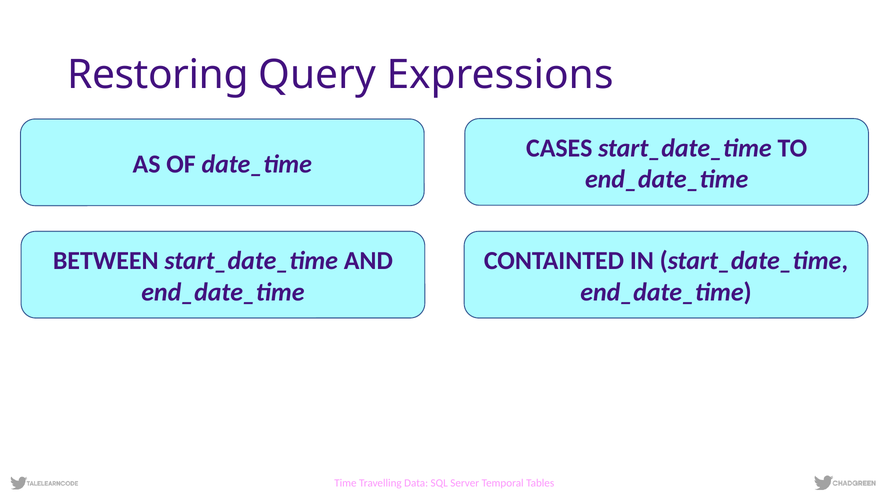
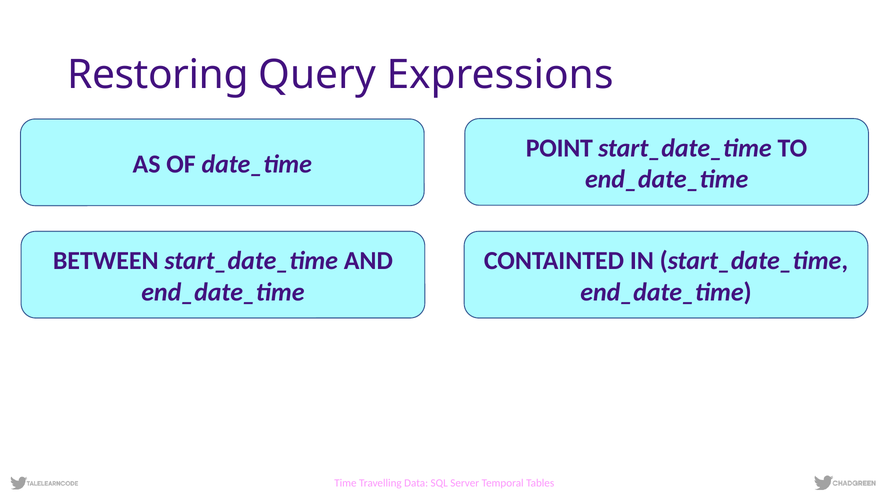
CASES: CASES -> POINT
